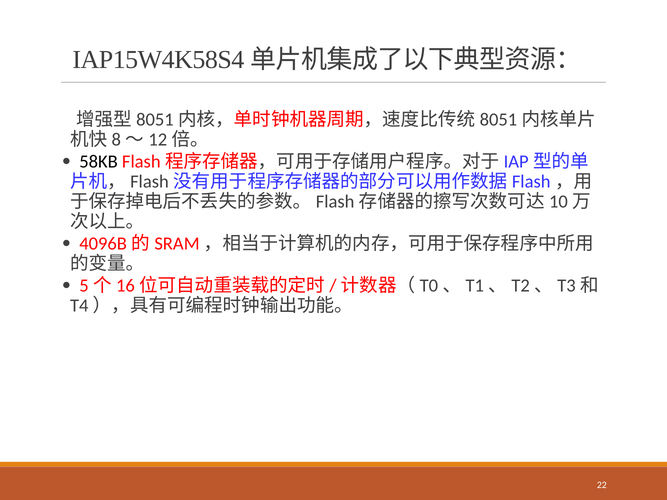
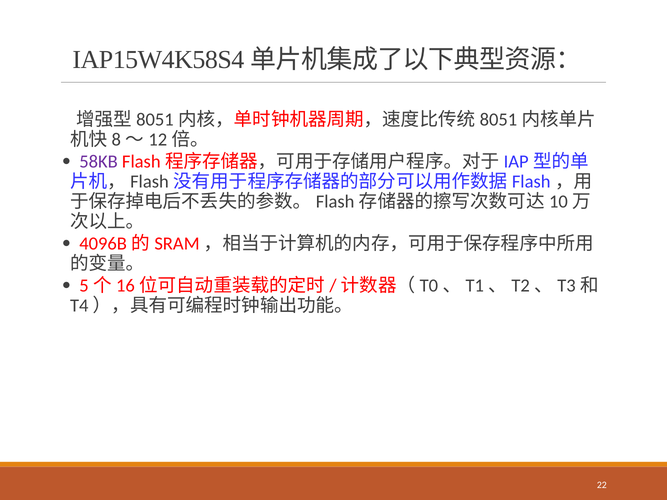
58KB colour: black -> purple
